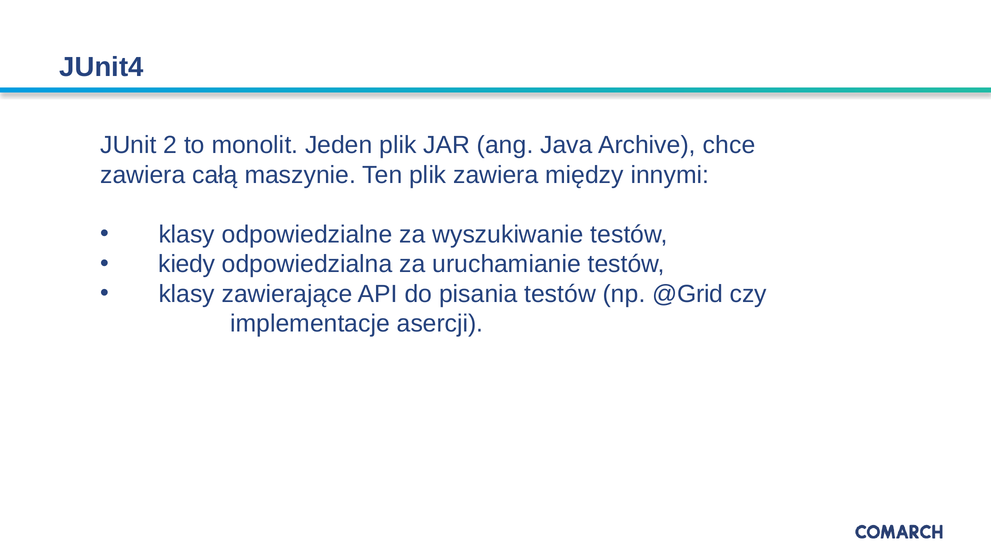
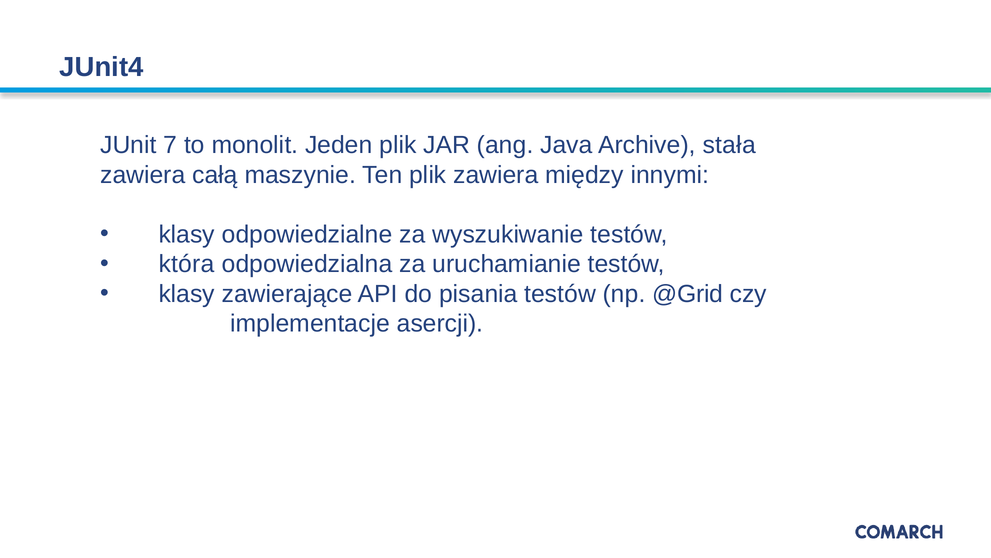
2: 2 -> 7
chce: chce -> stała
kiedy: kiedy -> która
